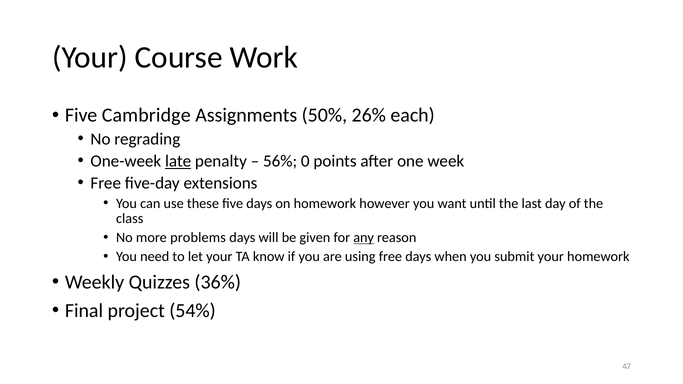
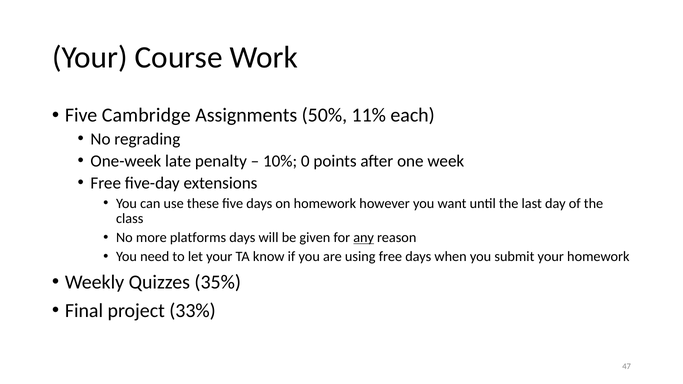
26%: 26% -> 11%
late underline: present -> none
56%: 56% -> 10%
problems: problems -> platforms
36%: 36% -> 35%
54%: 54% -> 33%
